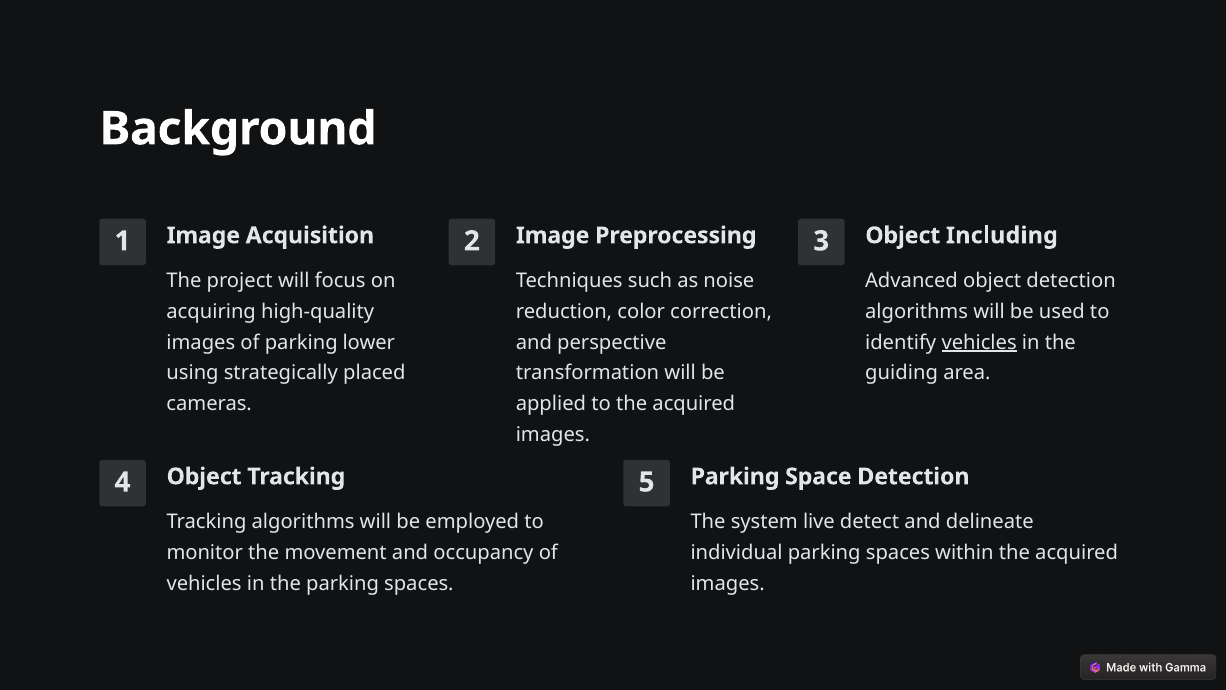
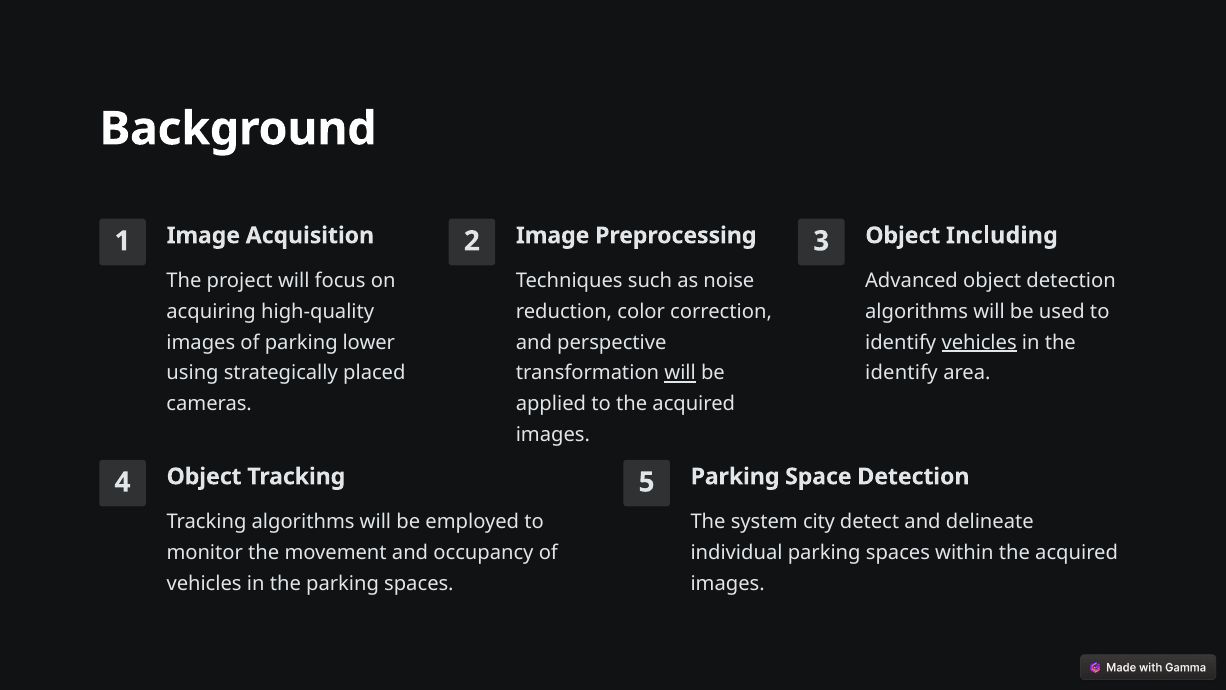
will at (680, 373) underline: none -> present
guiding at (902, 373): guiding -> identify
live: live -> city
